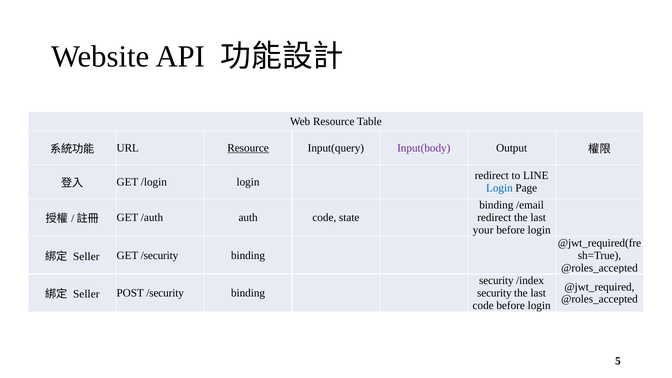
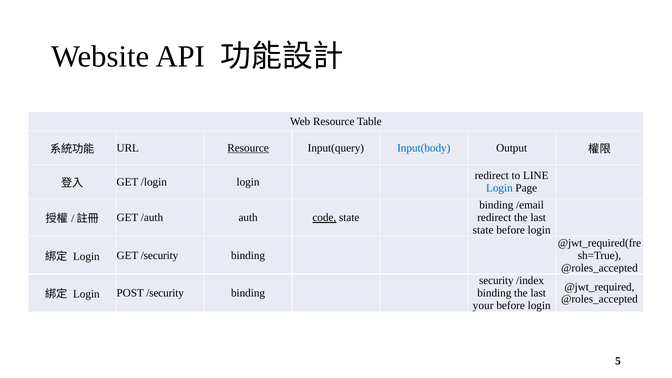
Input(body colour: purple -> blue
code at (324, 218) underline: none -> present
your at (483, 230): your -> state
Seller at (86, 256): Seller -> Login
security at (494, 293): security -> binding
Seller at (86, 294): Seller -> Login
code at (483, 305): code -> your
